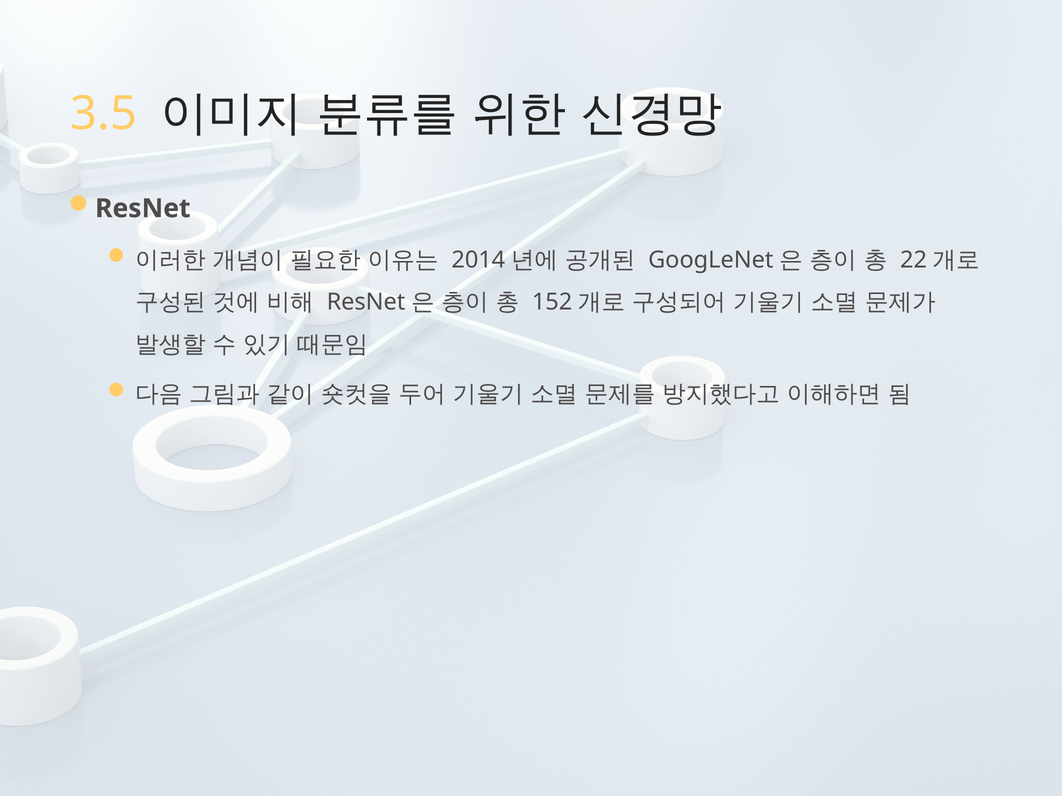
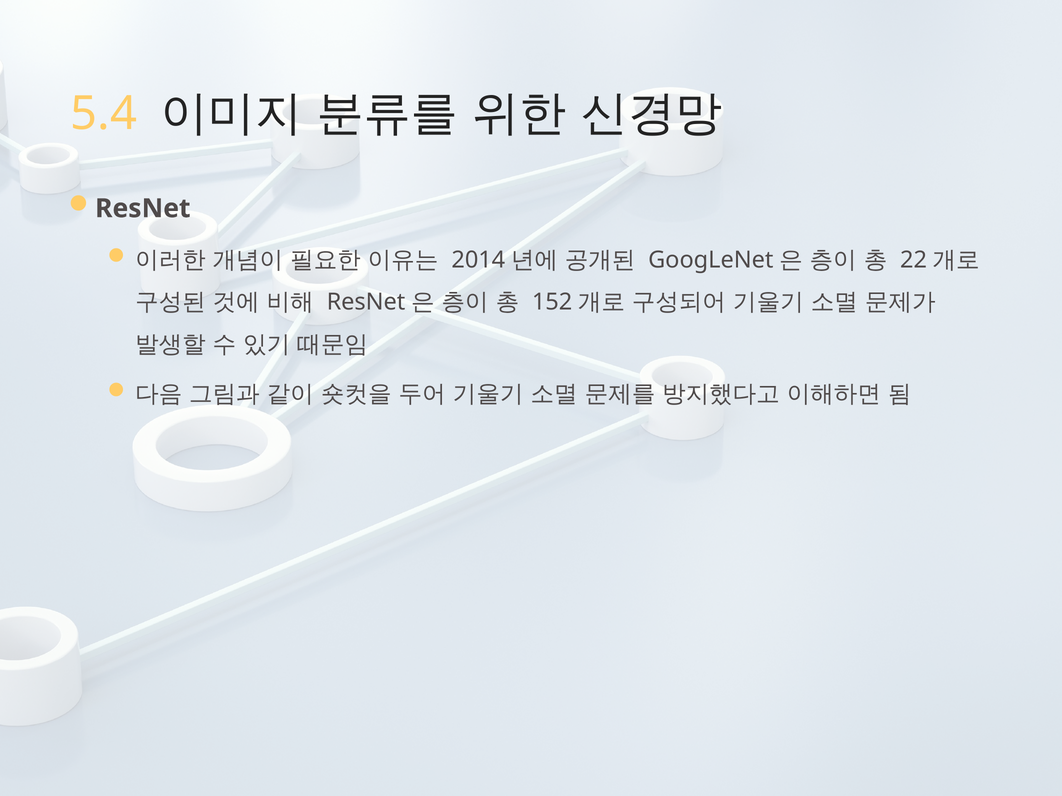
3.5: 3.5 -> 5.4
